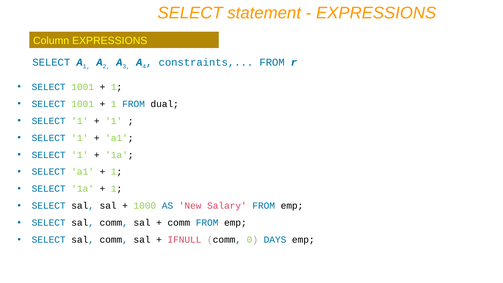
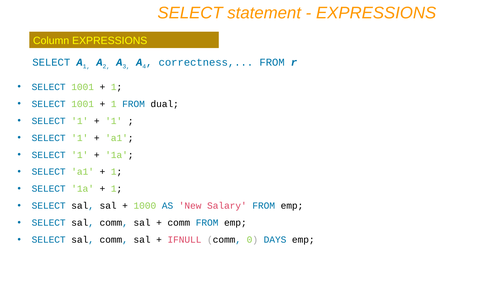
constraints: constraints -> correctness
